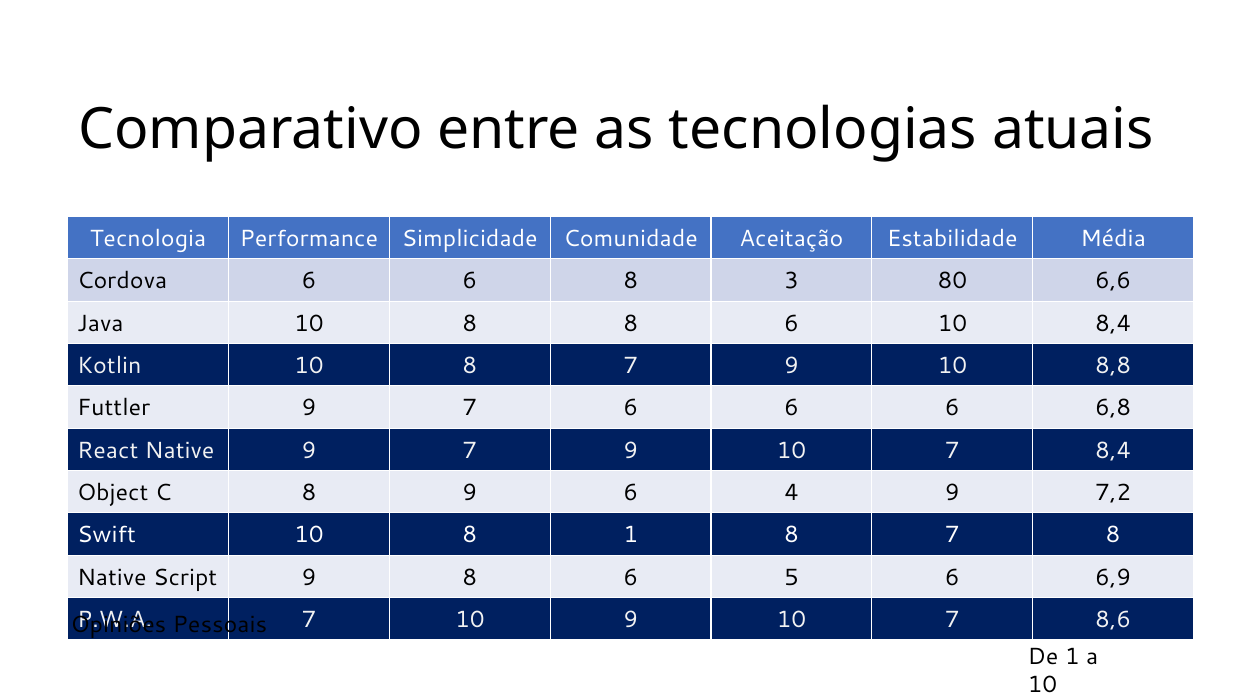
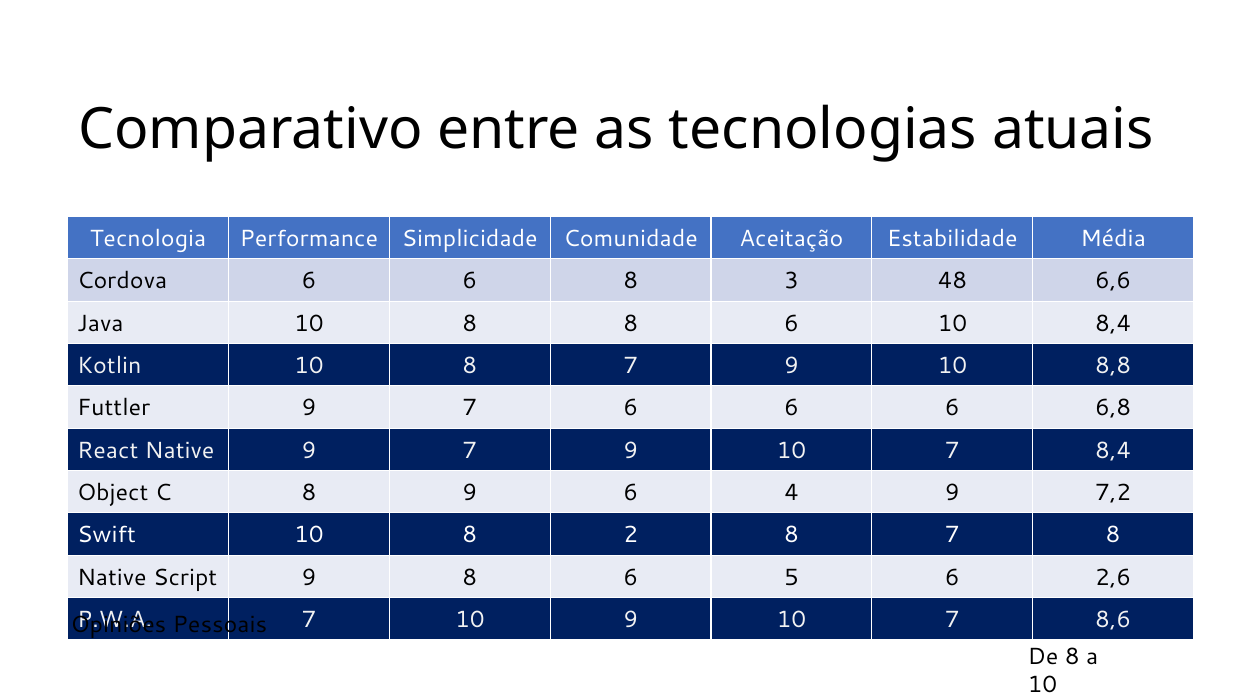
80: 80 -> 48
8 1: 1 -> 2
6,9: 6,9 -> 2,6
De 1: 1 -> 8
